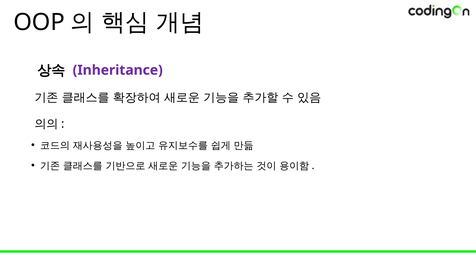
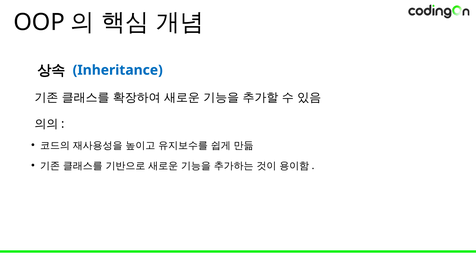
Inheritance colour: purple -> blue
